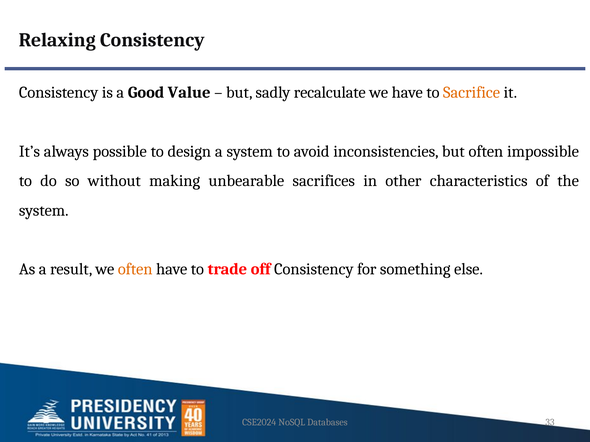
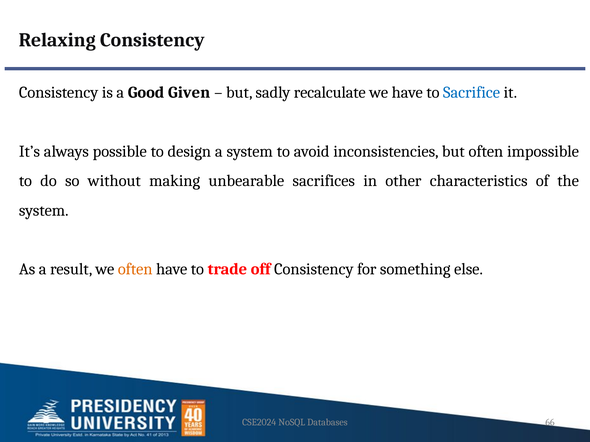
Value: Value -> Given
Sacrifice colour: orange -> blue
33: 33 -> 66
